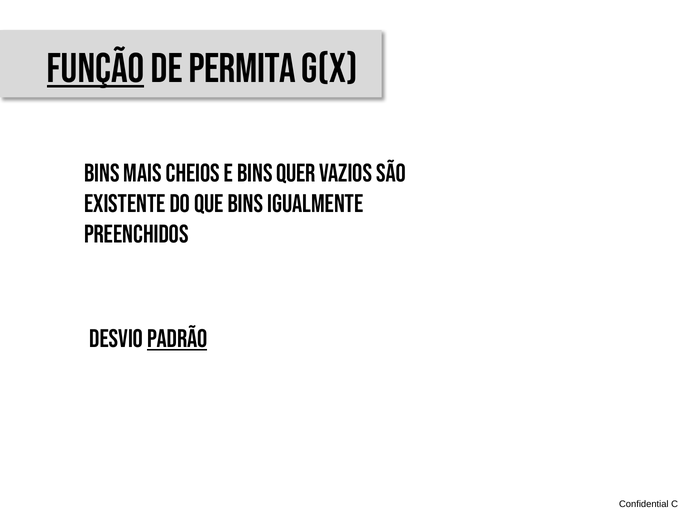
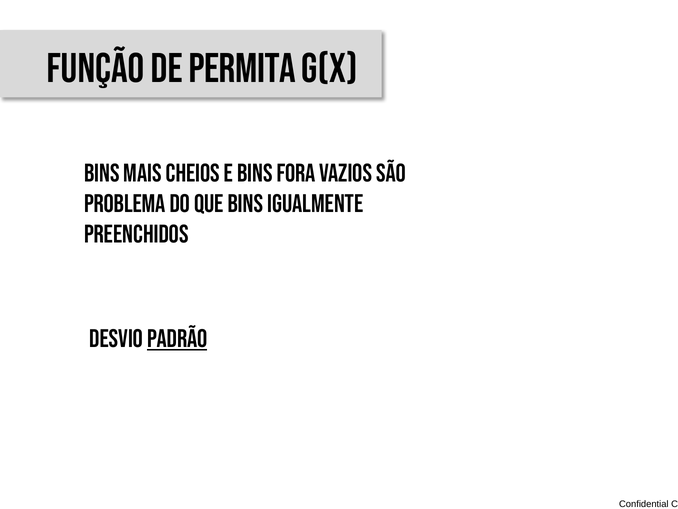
FUNÇÃO underline: present -> none
quer: quer -> fora
existente: existente -> problema
